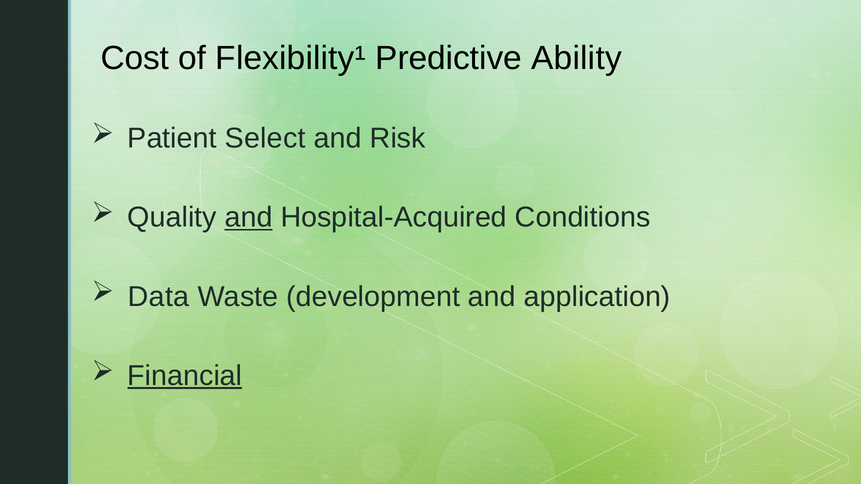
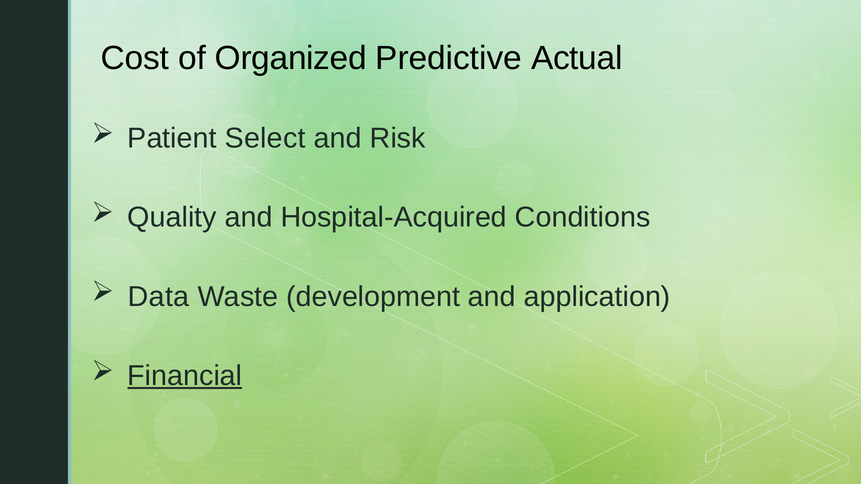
Flexibility¹: Flexibility¹ -> Organized
Ability: Ability -> Actual
and at (249, 218) underline: present -> none
